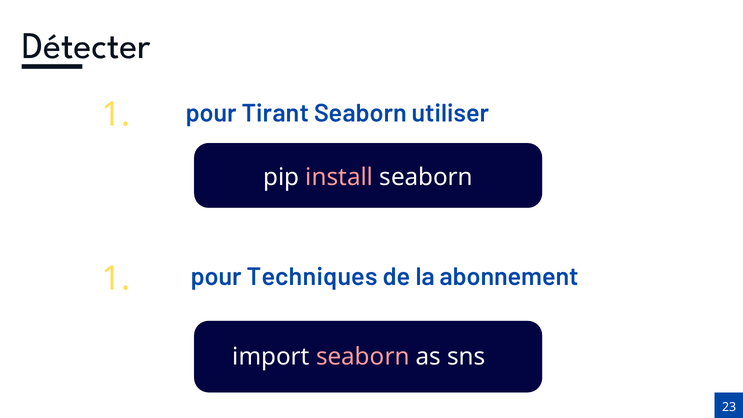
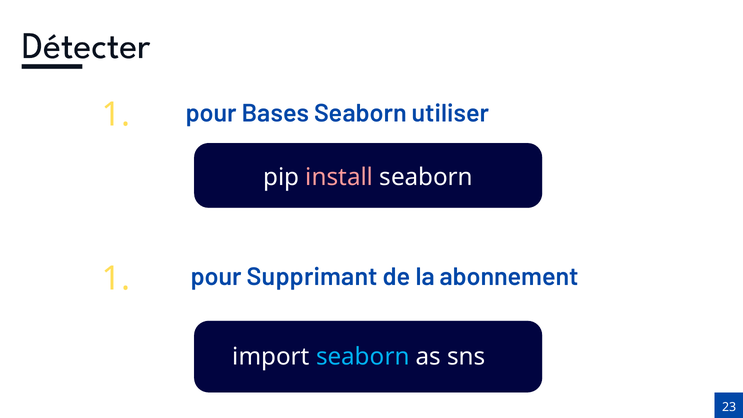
Tirant: Tirant -> Bases
Techniques: Techniques -> Supprimant
seaborn at (363, 357) colour: pink -> light blue
